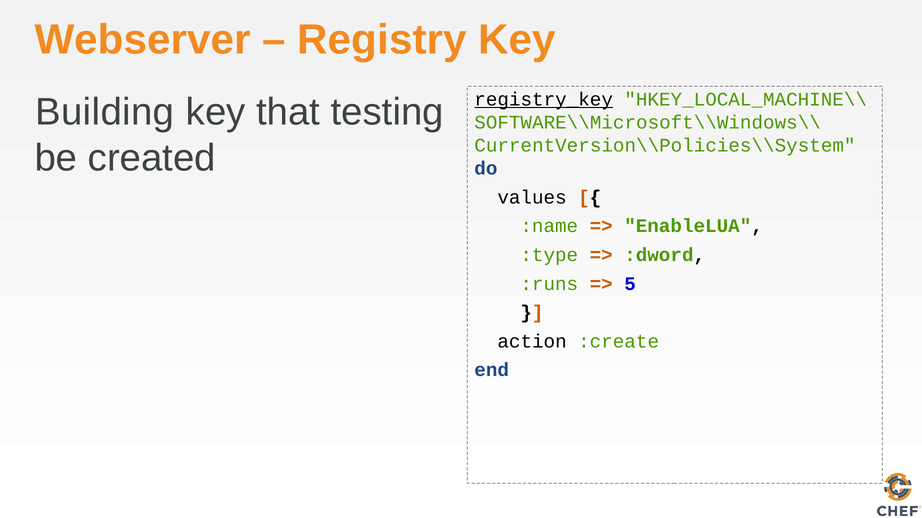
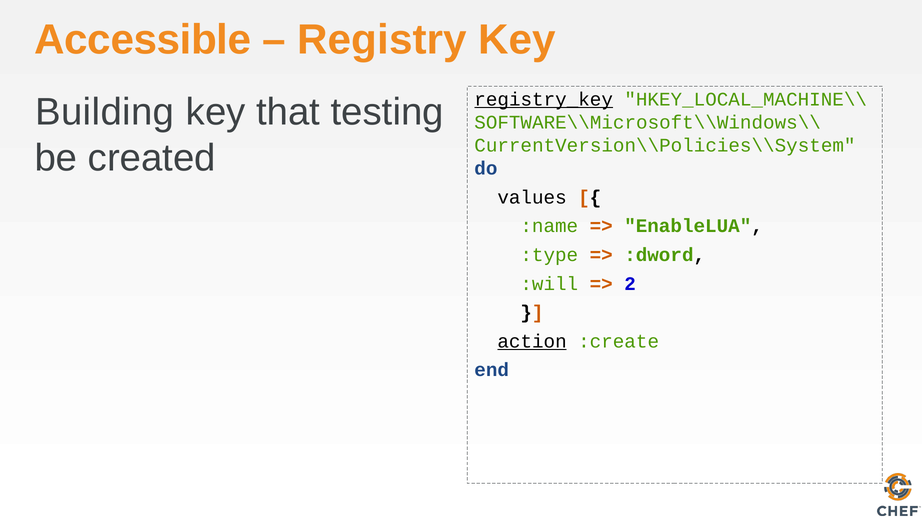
Webserver: Webserver -> Accessible
:runs: :runs -> :will
5: 5 -> 2
action underline: none -> present
